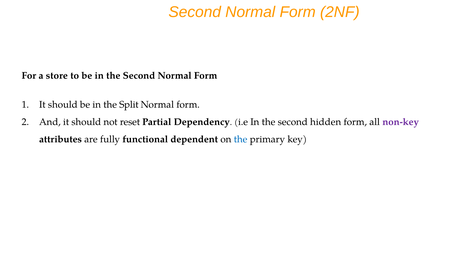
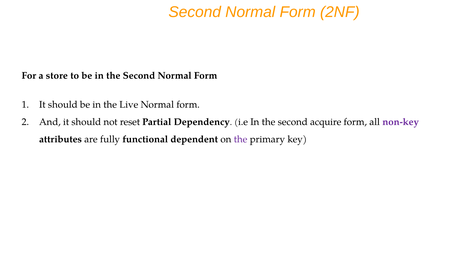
Split: Split -> Live
hidden: hidden -> acquire
the at (241, 140) colour: blue -> purple
